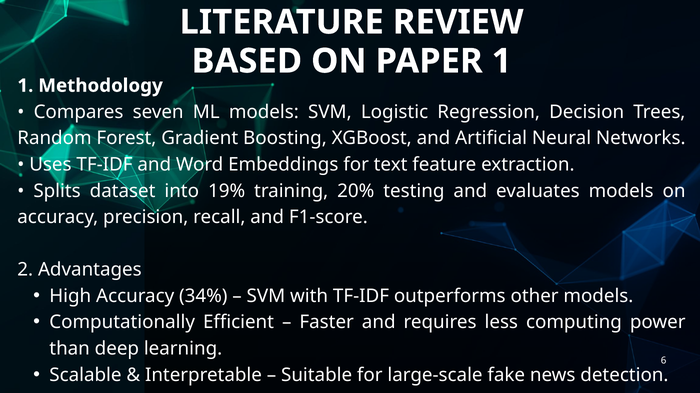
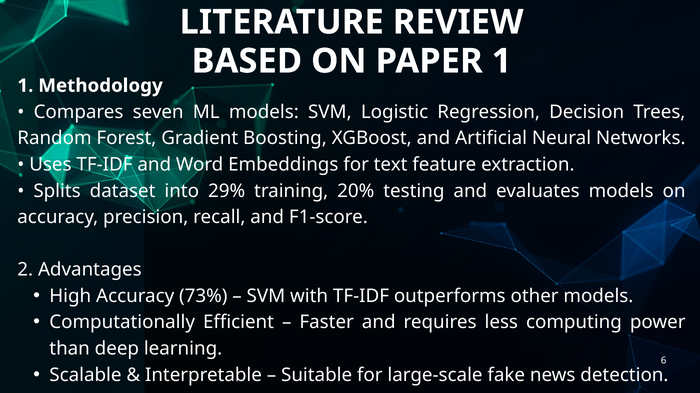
19%: 19% -> 29%
34%: 34% -> 73%
